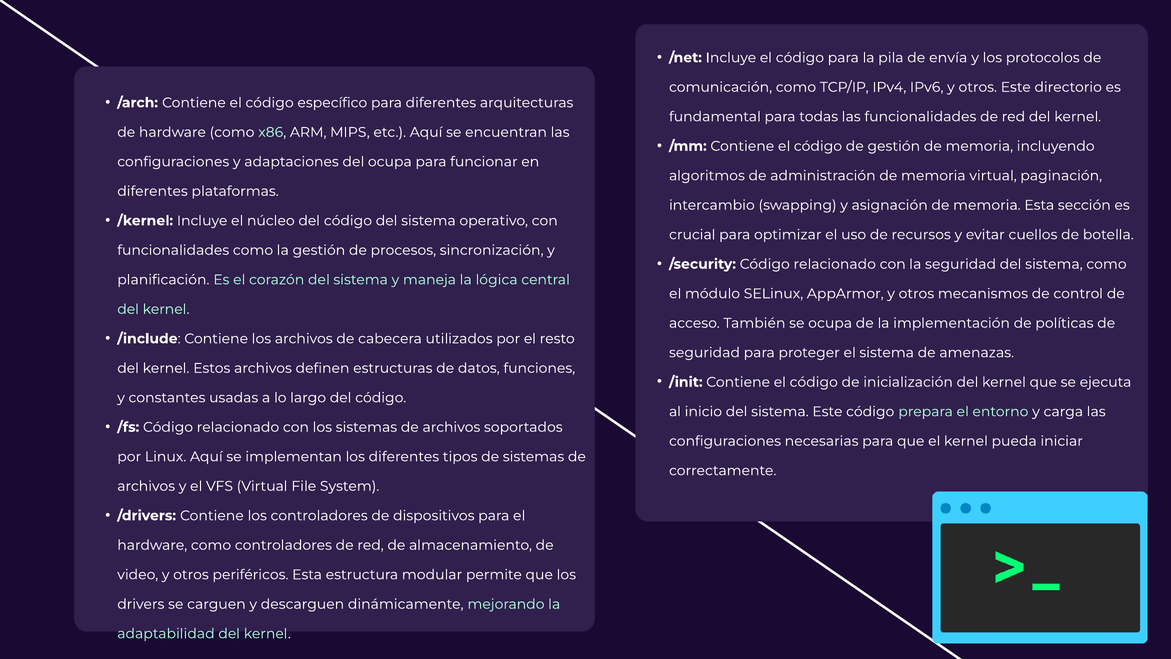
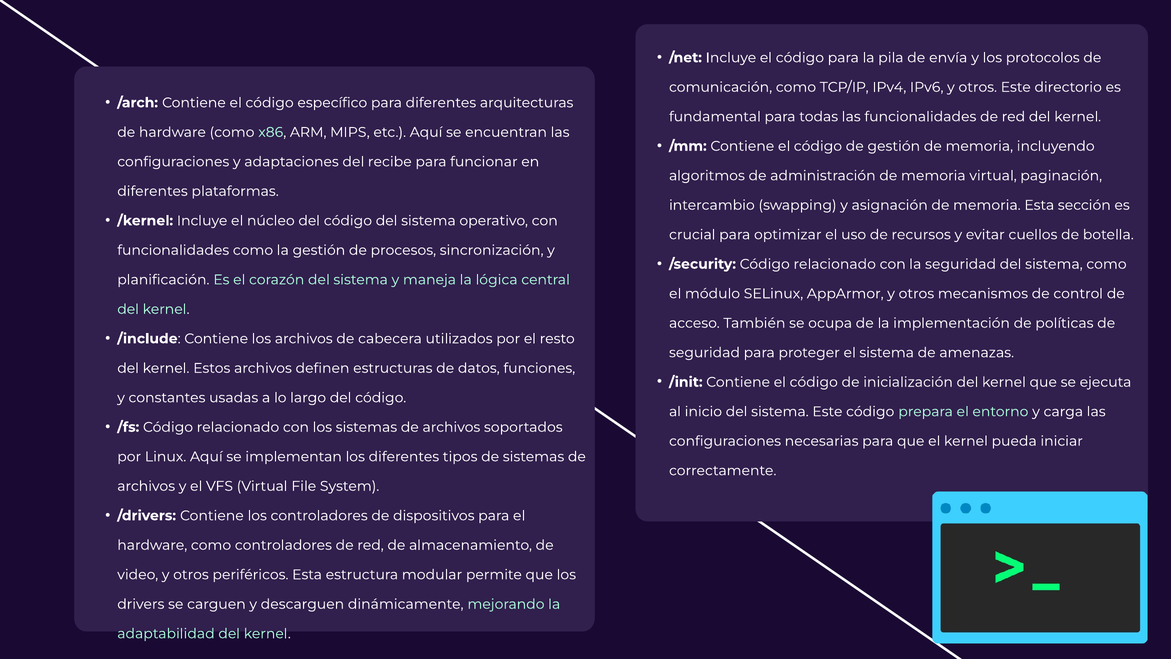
del ocupa: ocupa -> recibe
